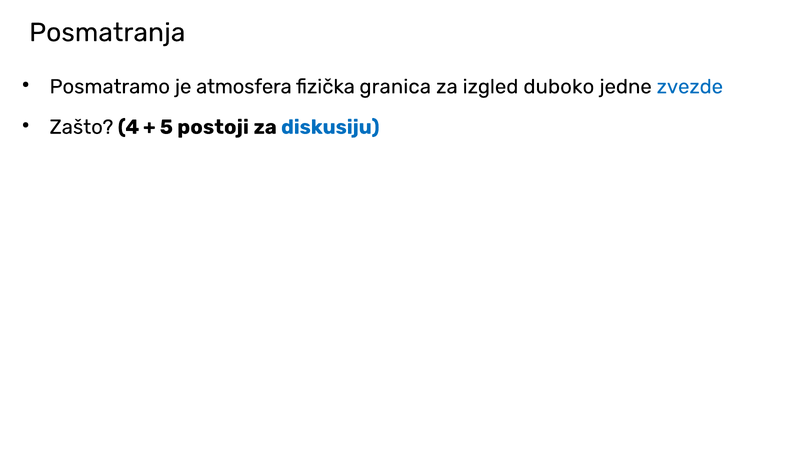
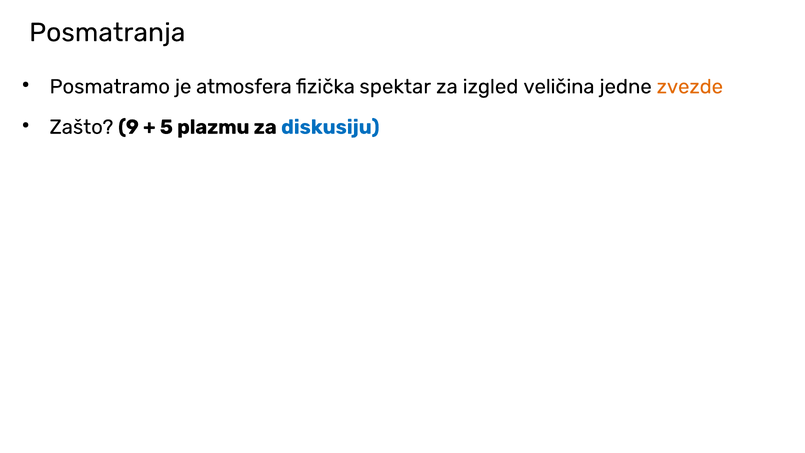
granica: granica -> spektar
duboko: duboko -> veličina
zvezde colour: blue -> orange
4: 4 -> 9
postoji: postoji -> plazmu
